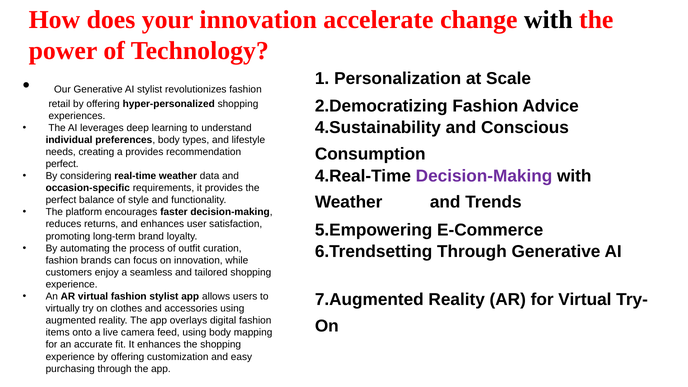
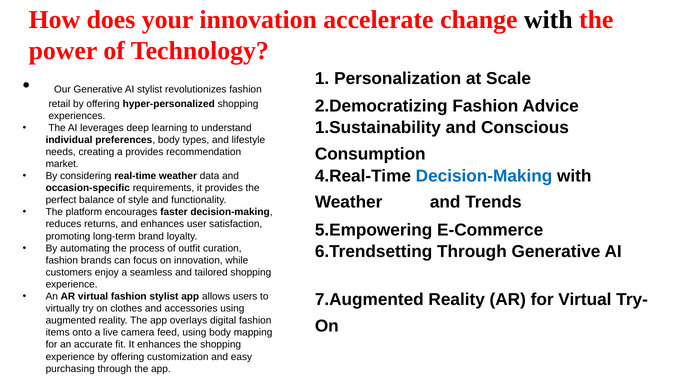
4.Sustainability: 4.Sustainability -> 1.Sustainability
perfect at (62, 164): perfect -> market
Decision-Making at (484, 176) colour: purple -> blue
